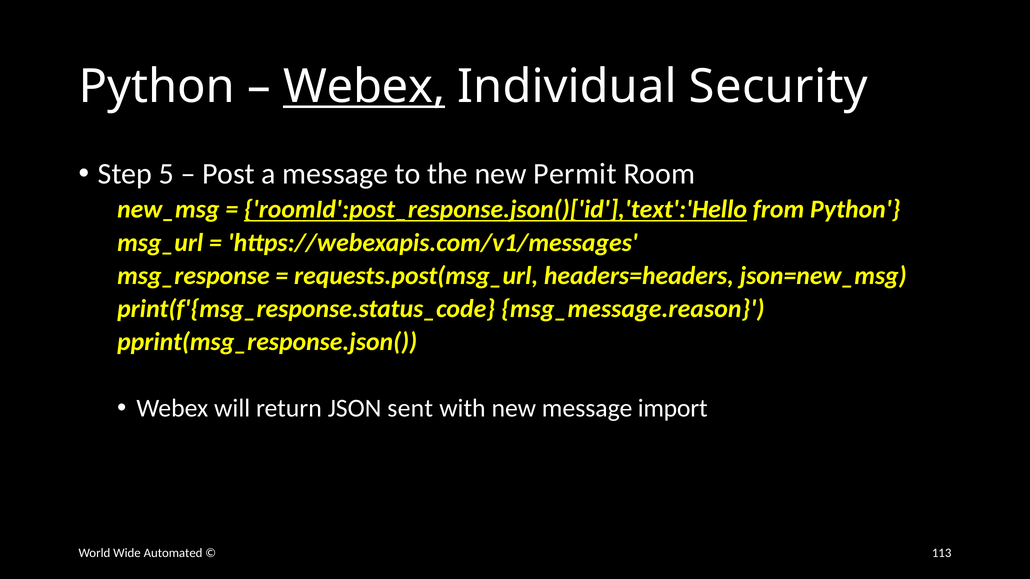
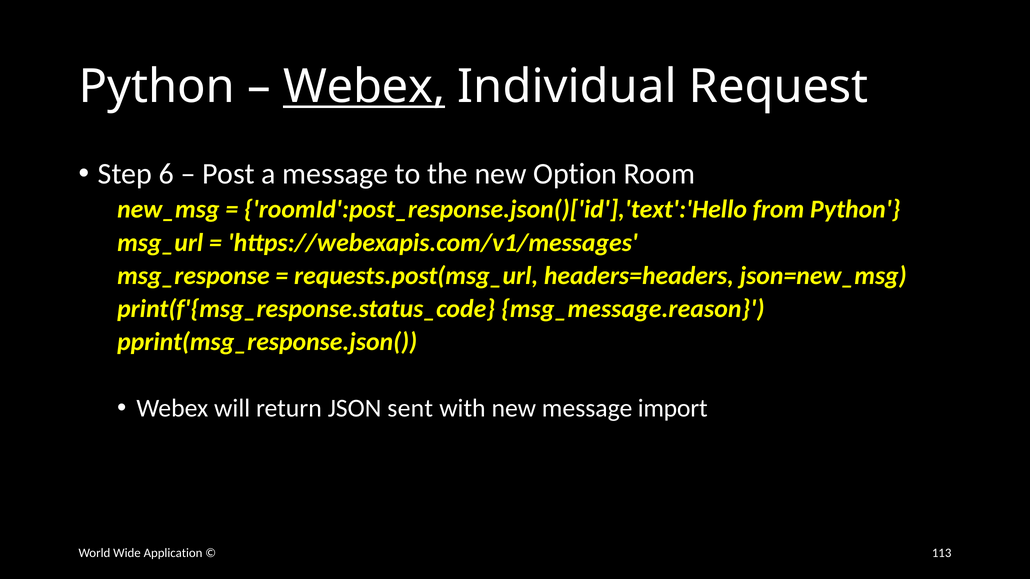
Security: Security -> Request
5: 5 -> 6
Permit: Permit -> Option
roomId':post_response.json()['id'],'text':'Hello underline: present -> none
Automated: Automated -> Application
